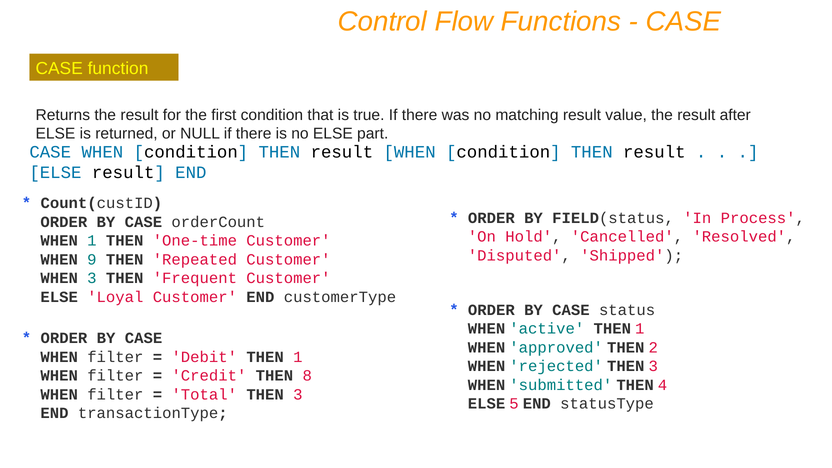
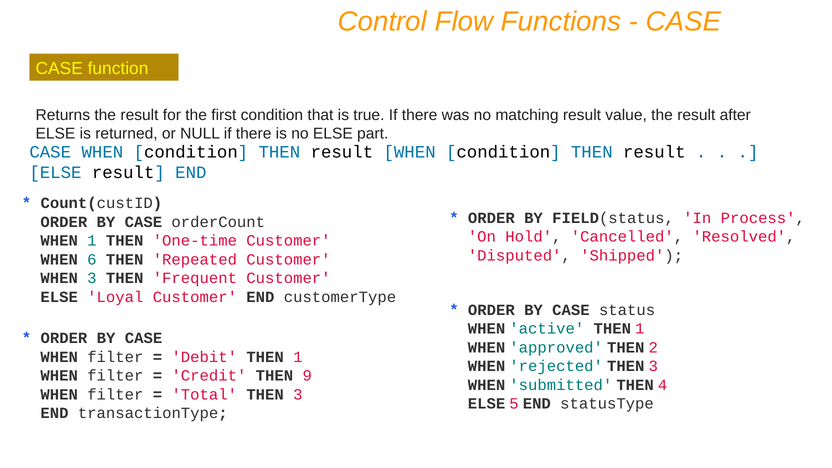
9: 9 -> 6
8: 8 -> 9
